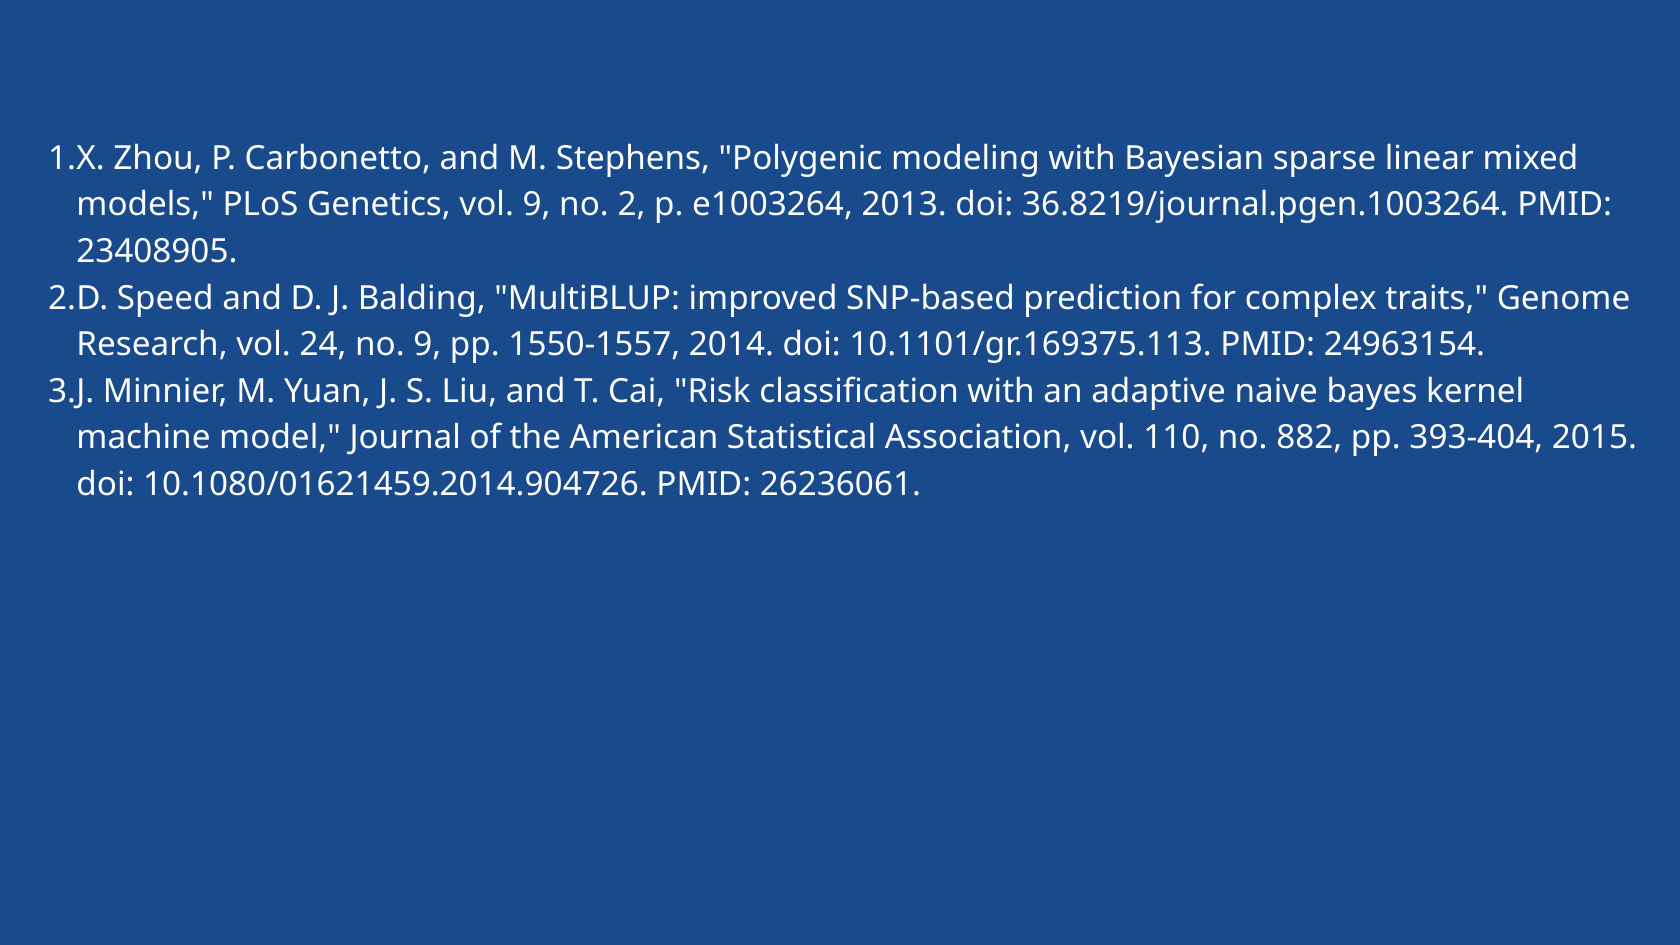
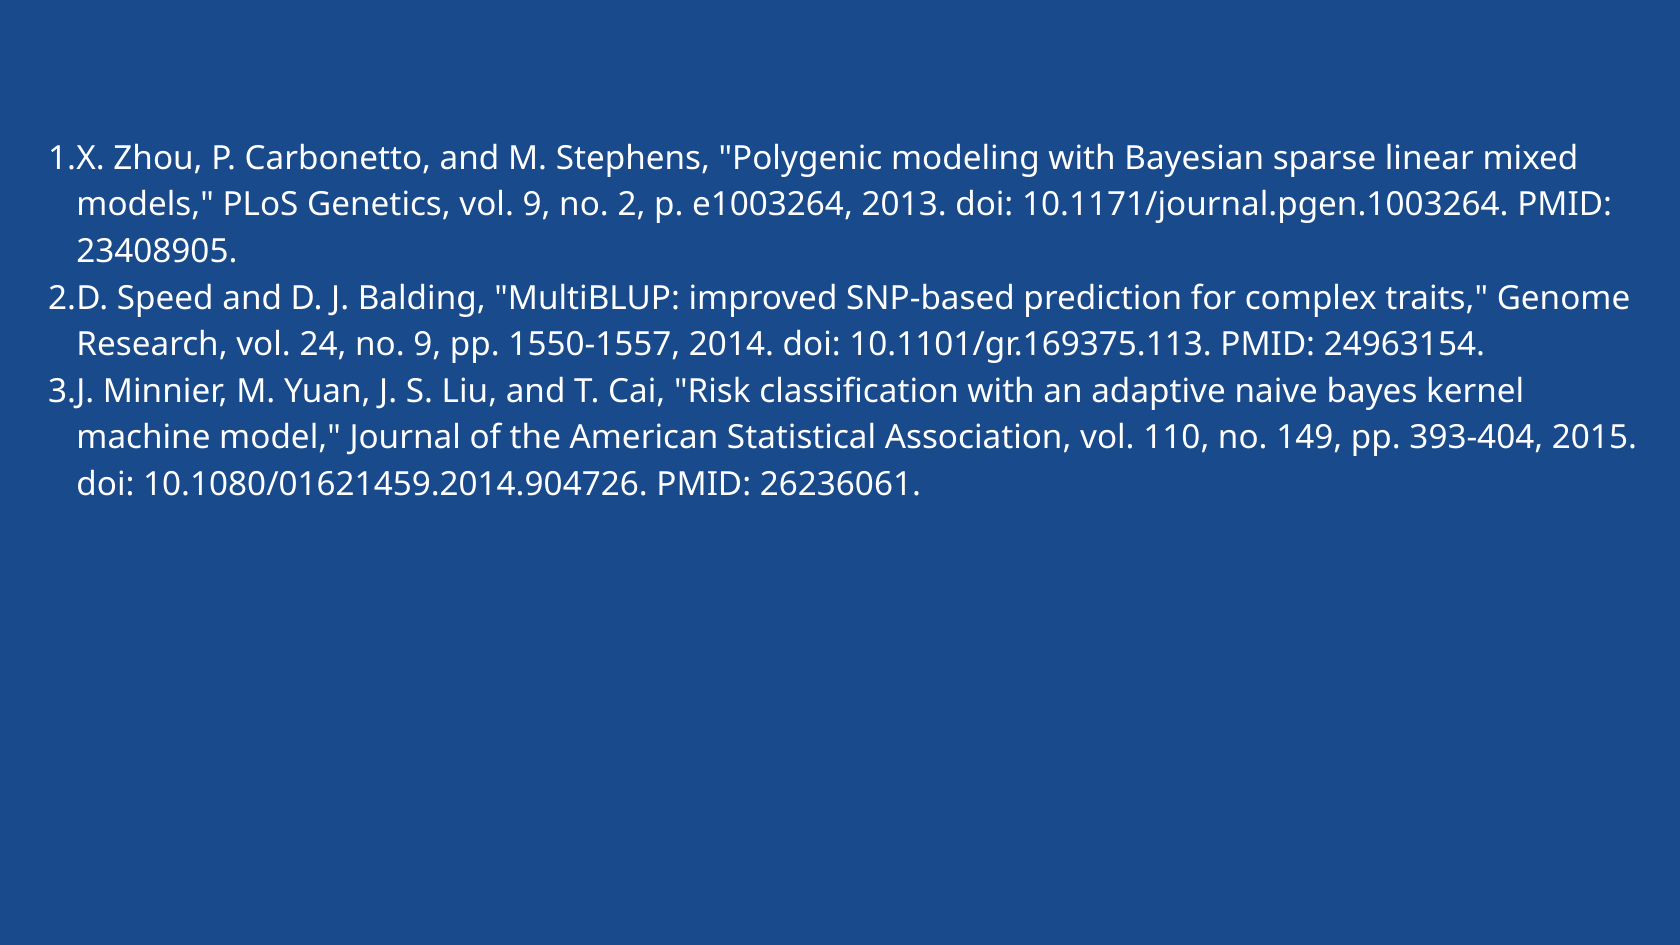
36.8219/journal.pgen.1003264: 36.8219/journal.pgen.1003264 -> 10.1171/journal.pgen.1003264
882: 882 -> 149
